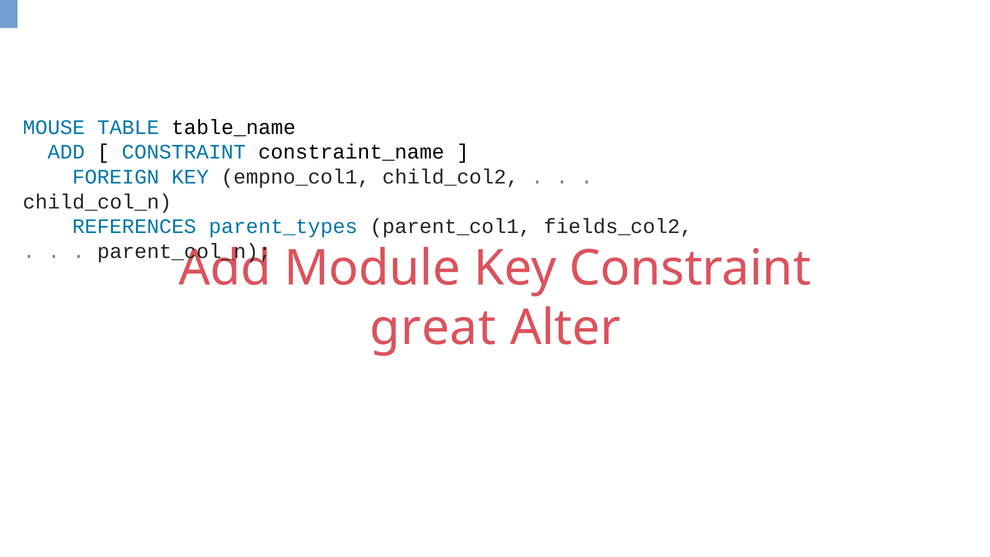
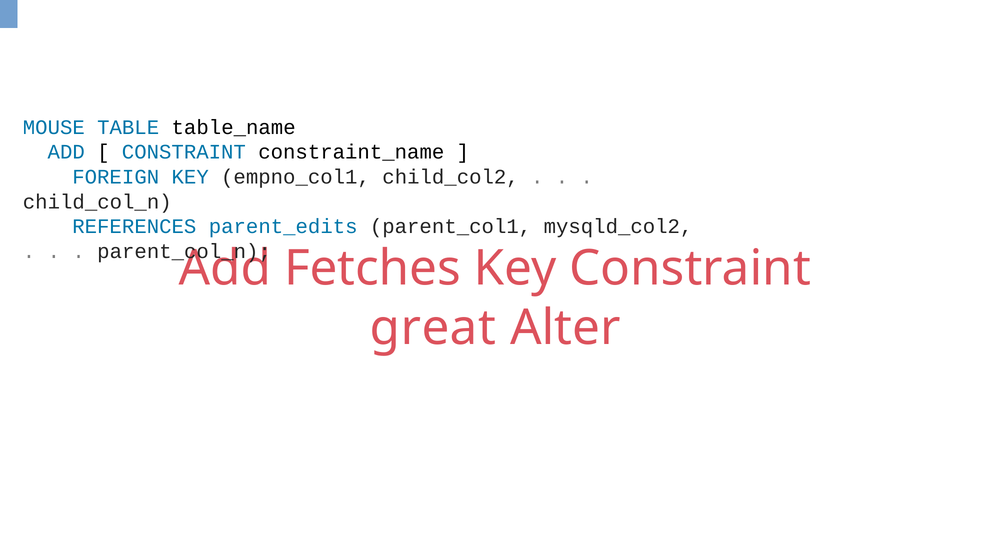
parent_types: parent_types -> parent_edits
fields_col2: fields_col2 -> mysqld_col2
Module: Module -> Fetches
